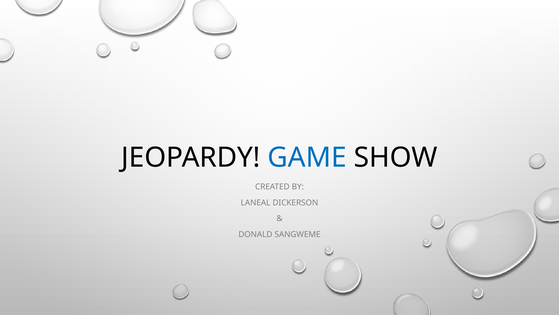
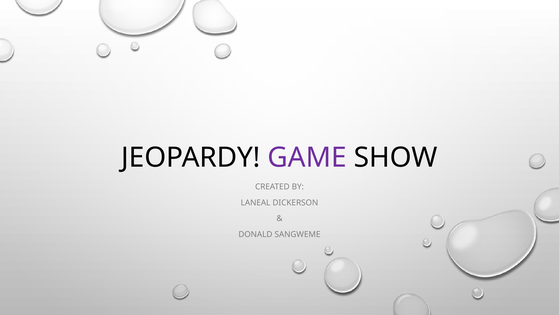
GAME colour: blue -> purple
